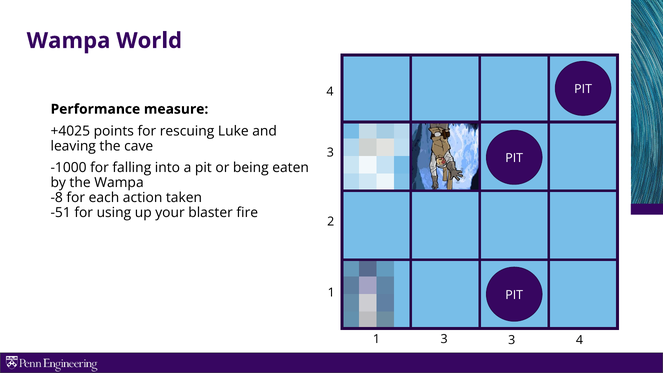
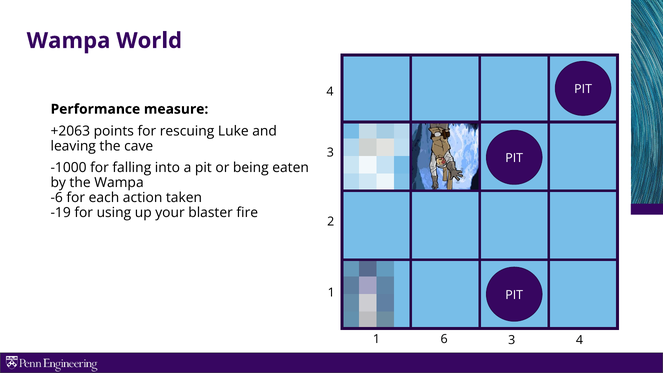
+4025: +4025 -> +2063
-8: -8 -> -6
-51: -51 -> -19
1 3: 3 -> 6
